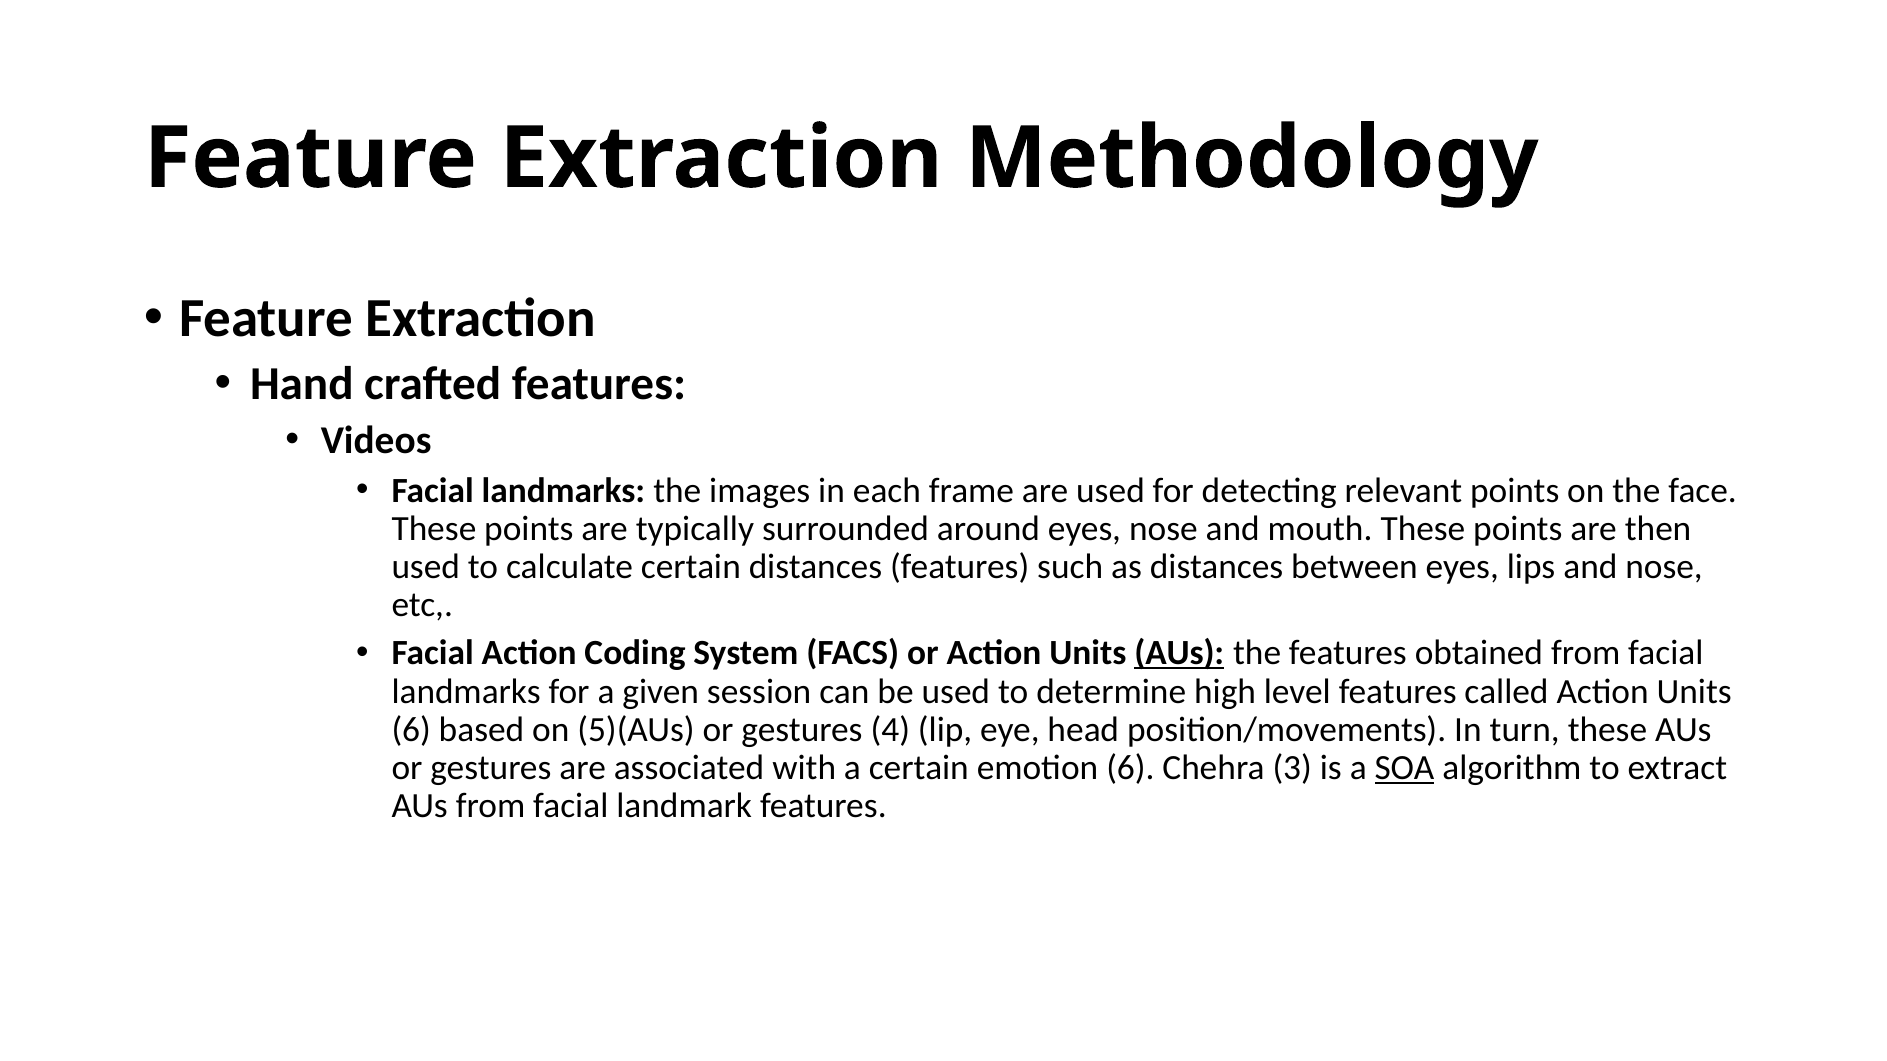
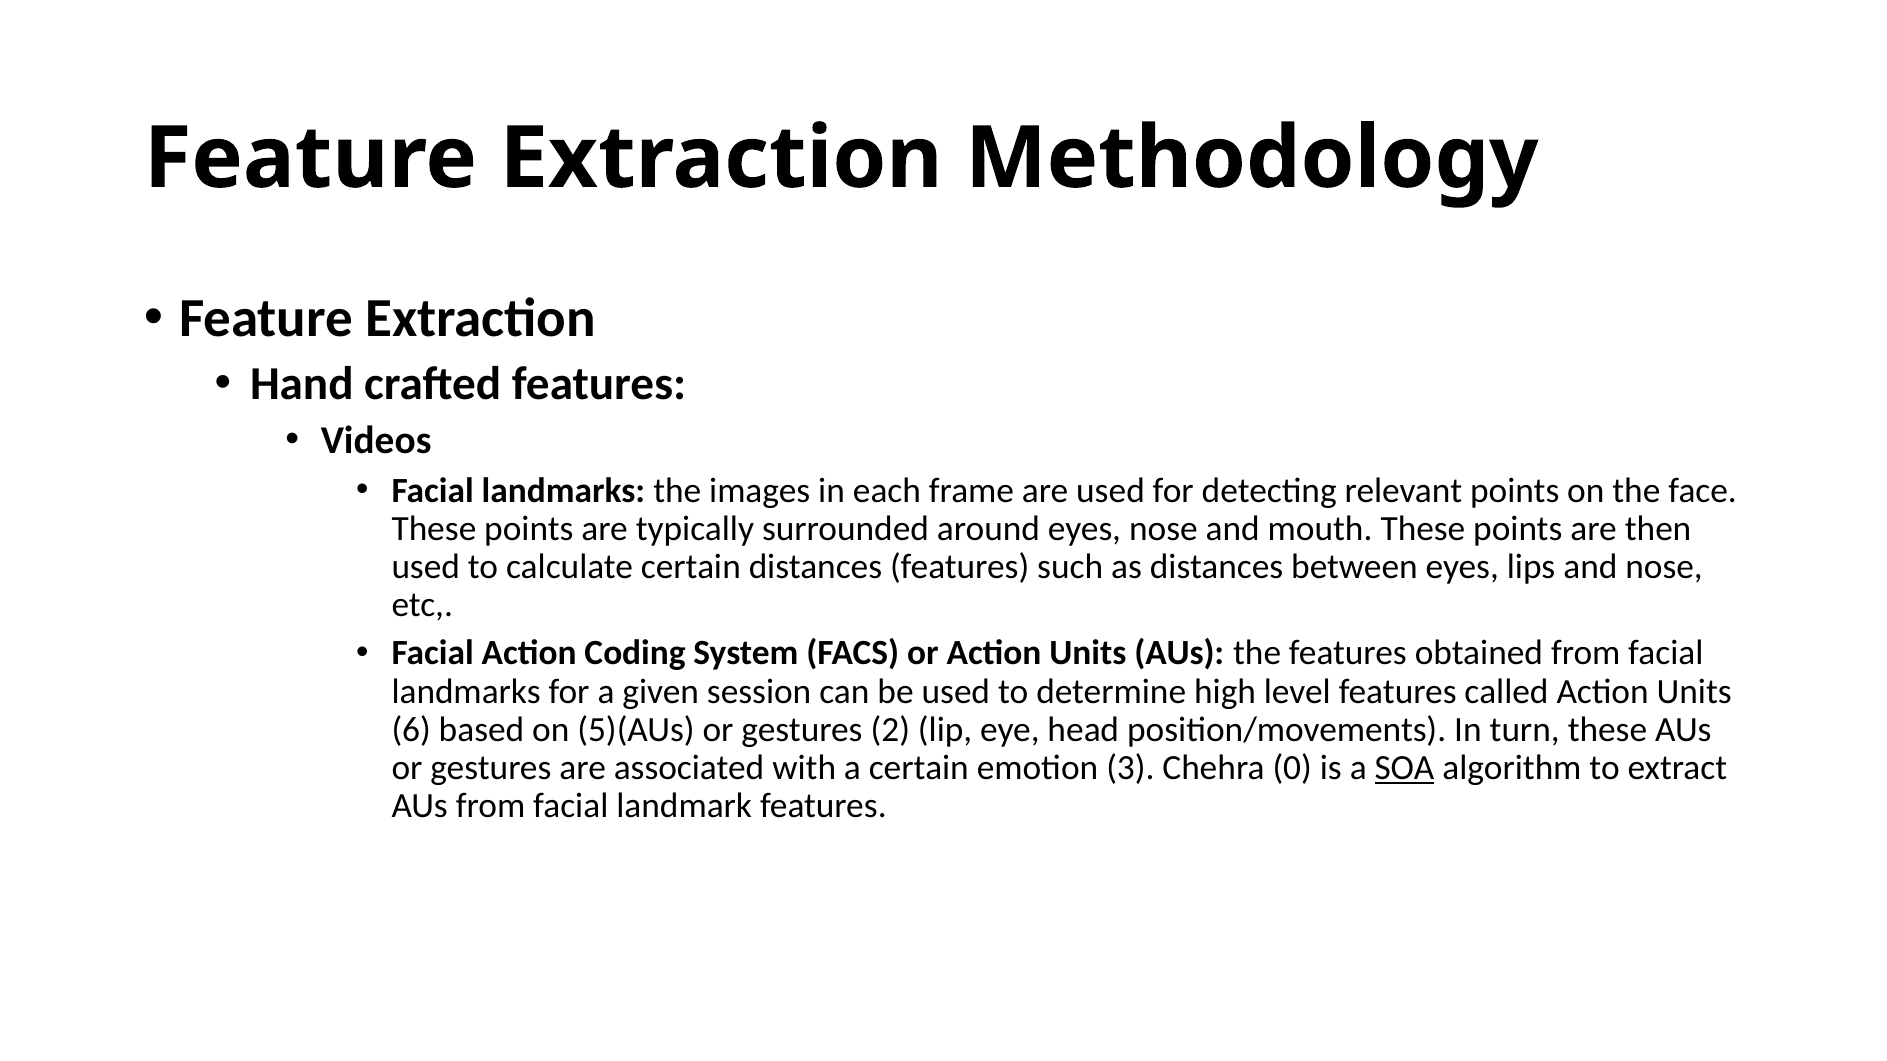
AUs at (1179, 653) underline: present -> none
4: 4 -> 2
emotion 6: 6 -> 3
3: 3 -> 0
